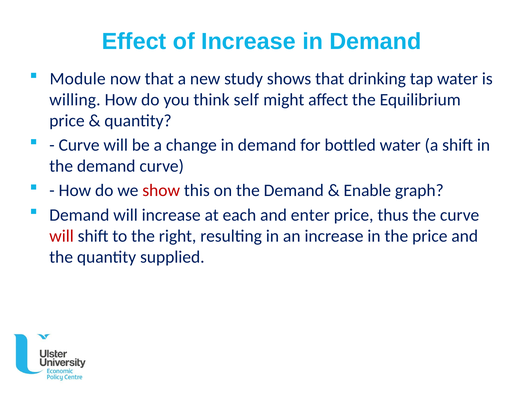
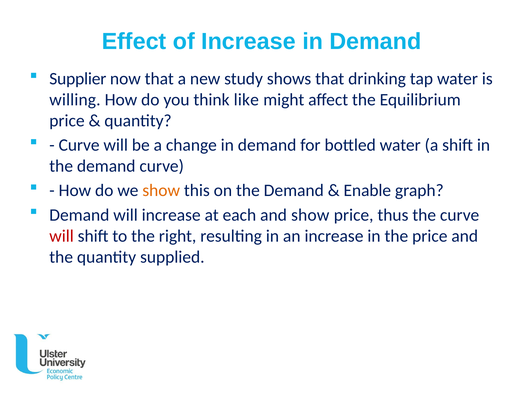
Module: Module -> Supplier
self: self -> like
show at (161, 191) colour: red -> orange
and enter: enter -> show
